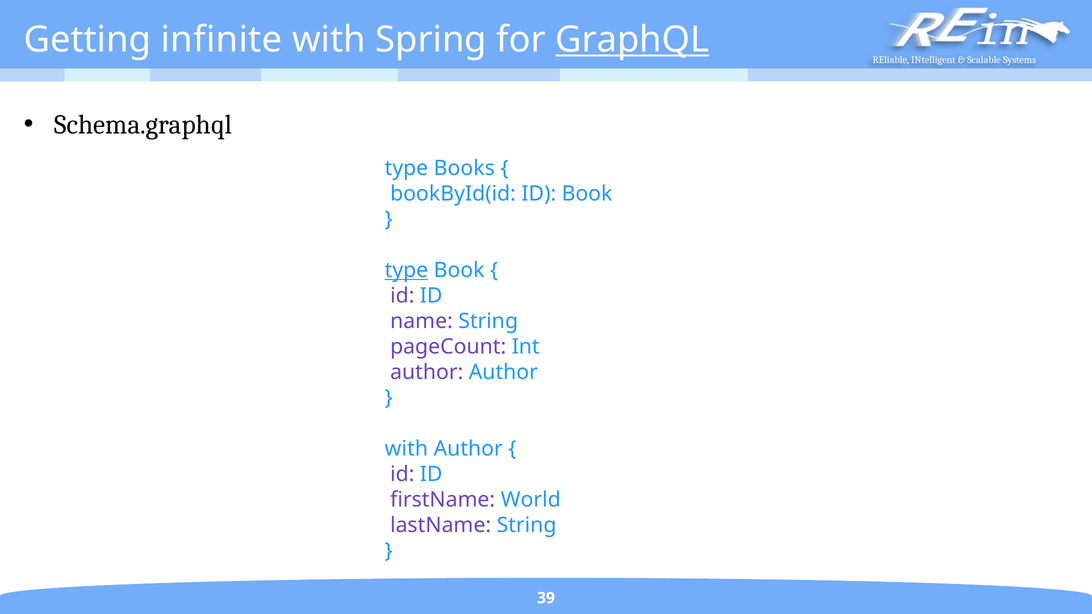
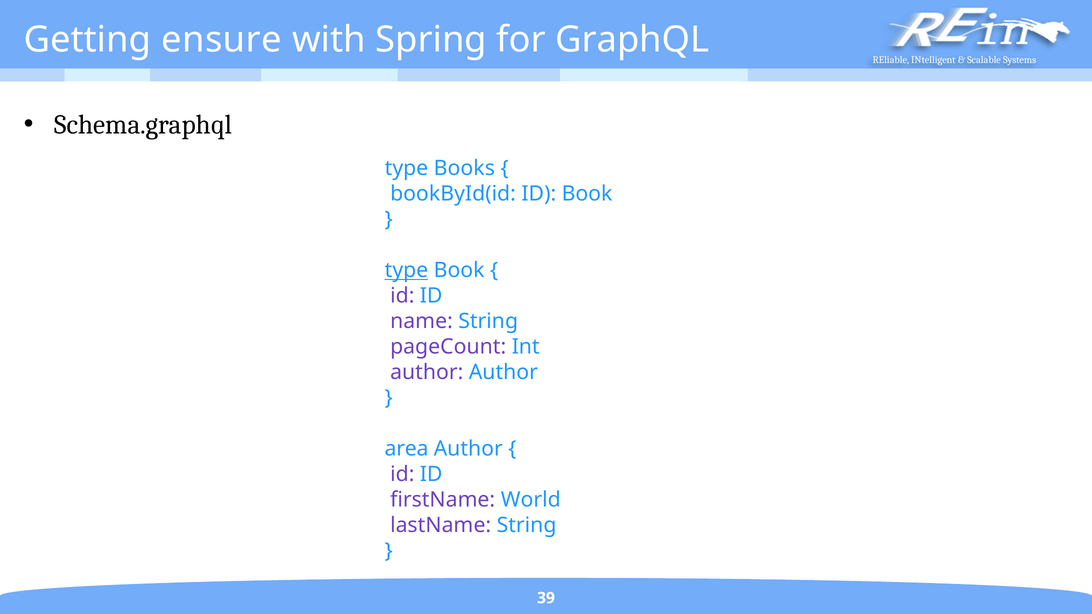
infinite: infinite -> ensure
GraphQL underline: present -> none
with at (406, 449): with -> area
